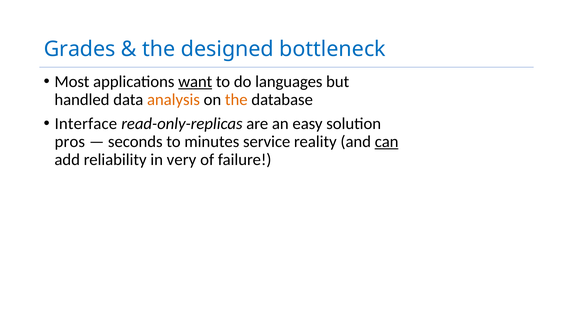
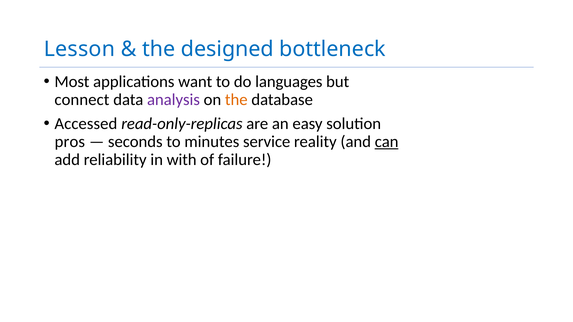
Grades: Grades -> Lesson
want underline: present -> none
handled: handled -> connect
analysis colour: orange -> purple
Interface: Interface -> Accessed
very: very -> with
